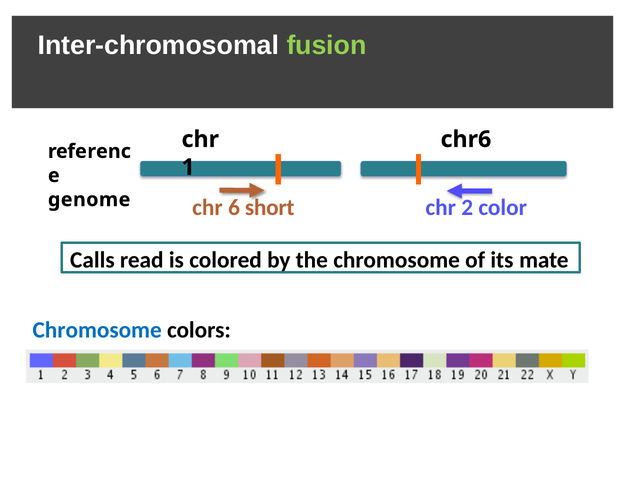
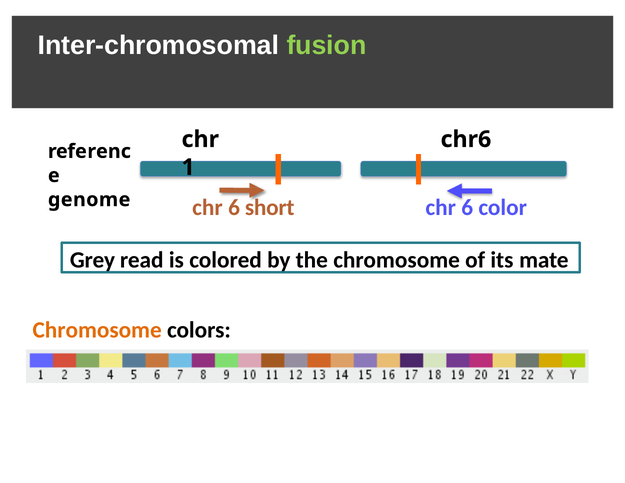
2 at (467, 208): 2 -> 6
Calls: Calls -> Grey
Chromosome at (97, 330) colour: blue -> orange
